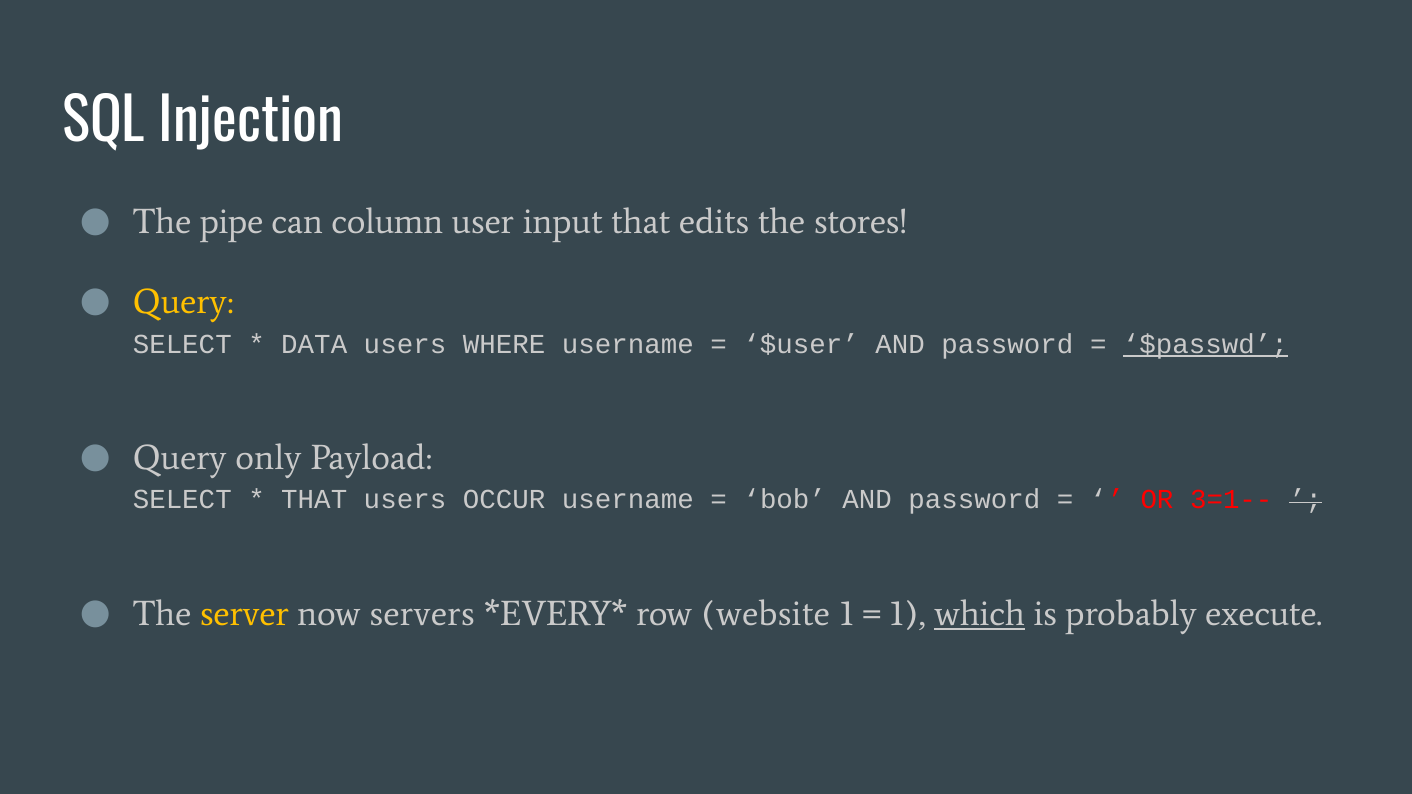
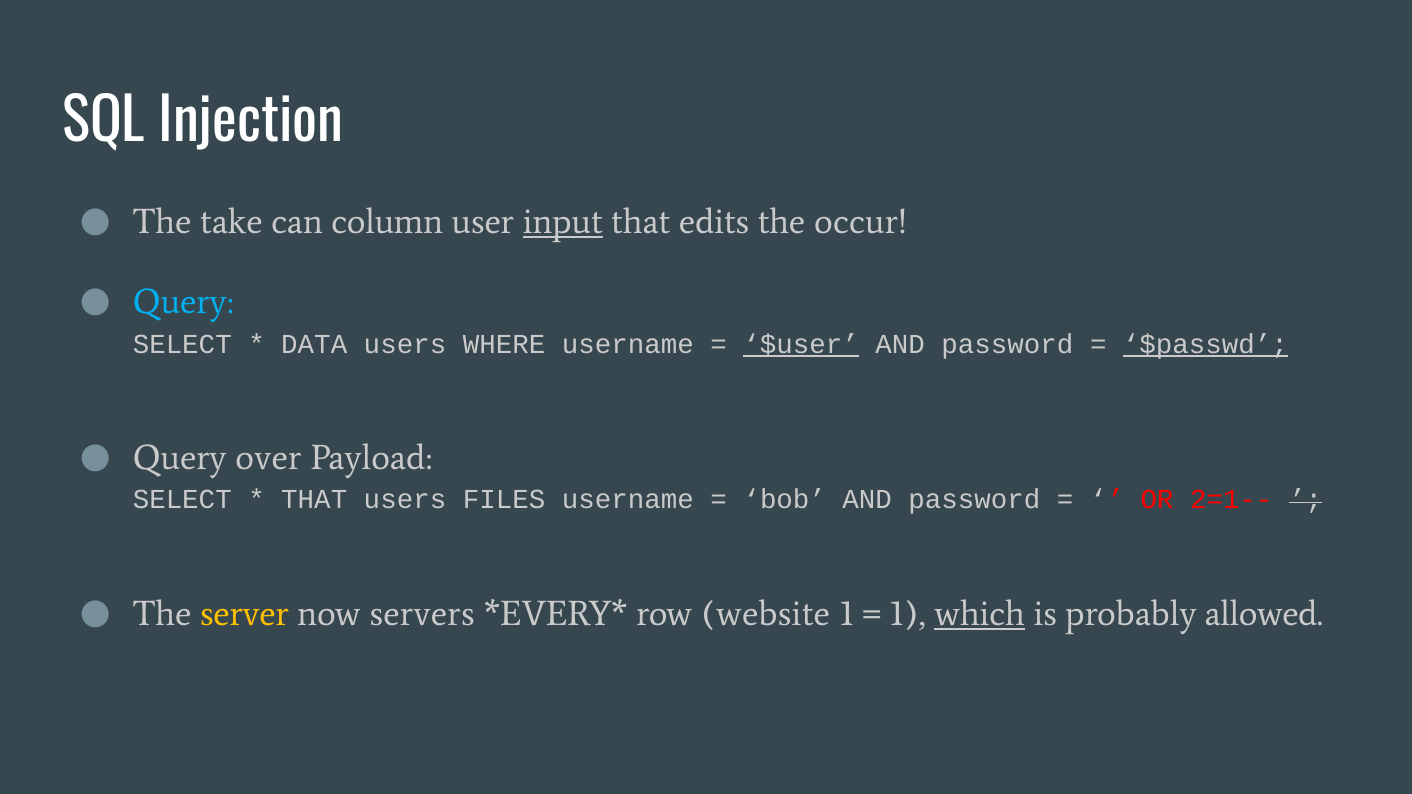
pipe: pipe -> take
input underline: none -> present
stores: stores -> occur
Query at (183, 302) colour: yellow -> light blue
$user underline: none -> present
only: only -> over
OCCUR: OCCUR -> FILES
3=1--: 3=1-- -> 2=1--
execute: execute -> allowed
